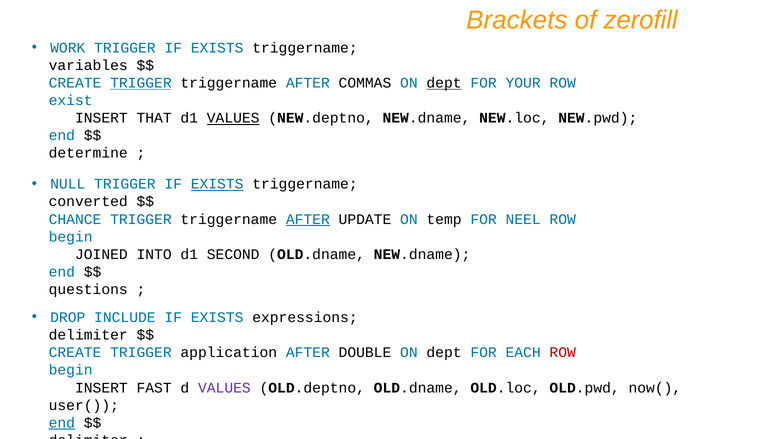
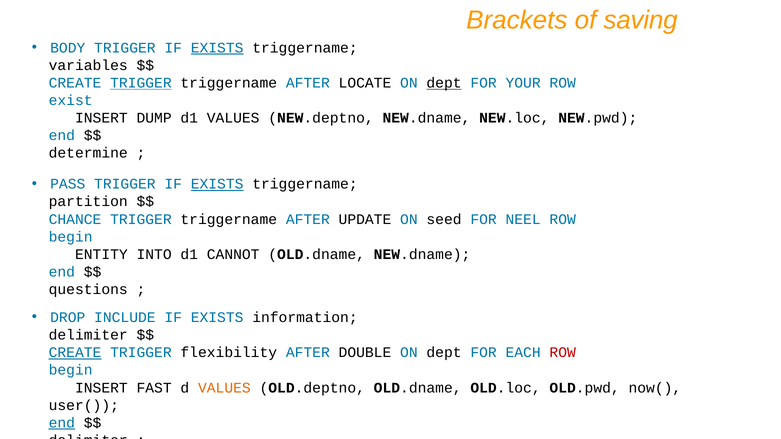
zerofill: zerofill -> saving
WORK: WORK -> BODY
EXISTS at (217, 48) underline: none -> present
COMMAS: COMMAS -> LOCATE
THAT: THAT -> DUMP
VALUES at (233, 118) underline: present -> none
NULL: NULL -> PASS
converted: converted -> partition
AFTER at (308, 219) underline: present -> none
temp: temp -> seed
JOINED: JOINED -> ENTITY
SECOND: SECOND -> CANNOT
expressions: expressions -> information
CREATE at (75, 353) underline: none -> present
application: application -> flexibility
VALUES at (224, 388) colour: purple -> orange
